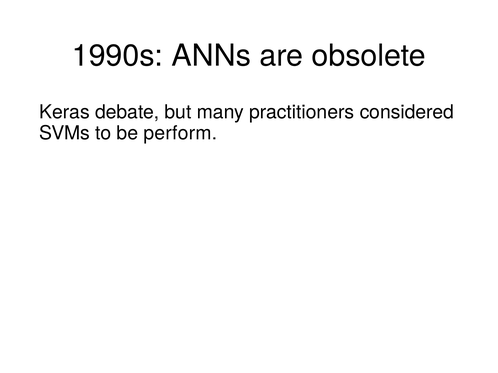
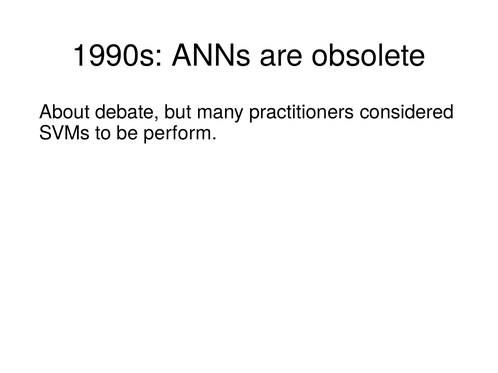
Keras: Keras -> About
